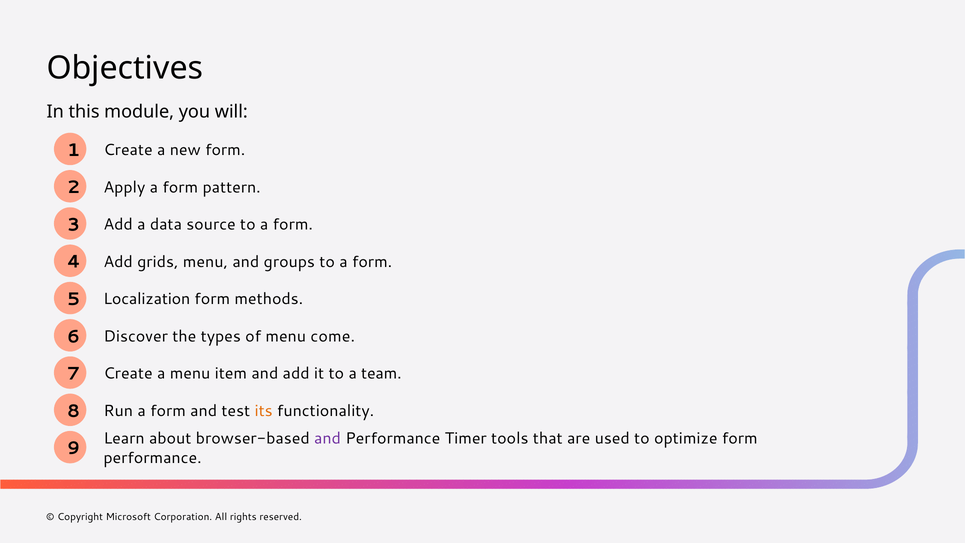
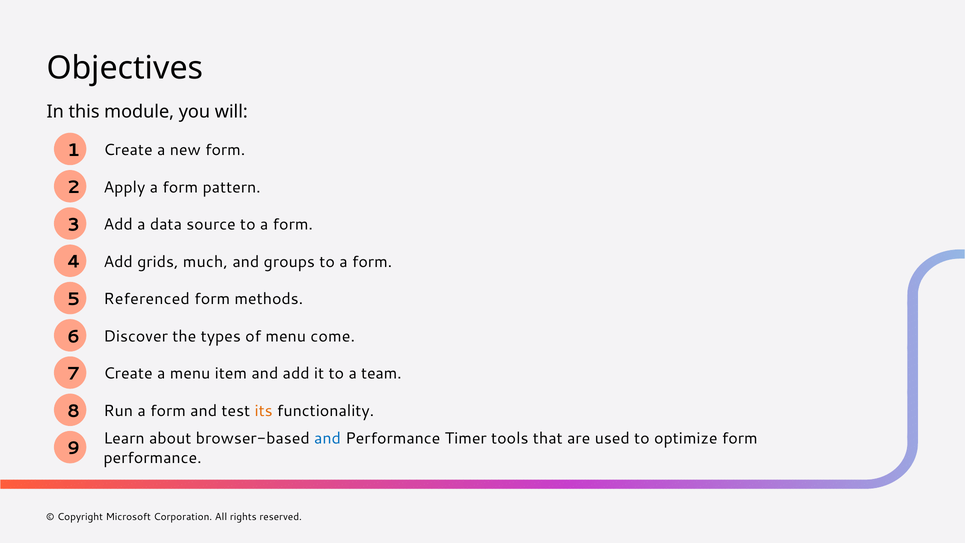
grids menu: menu -> much
Localization: Localization -> Referenced
and at (327, 438) colour: purple -> blue
